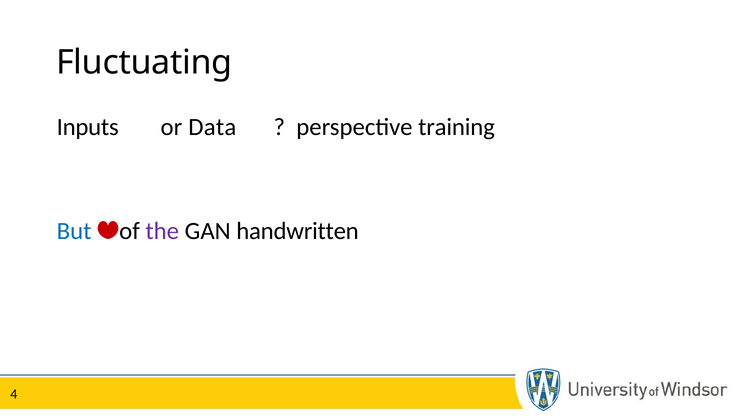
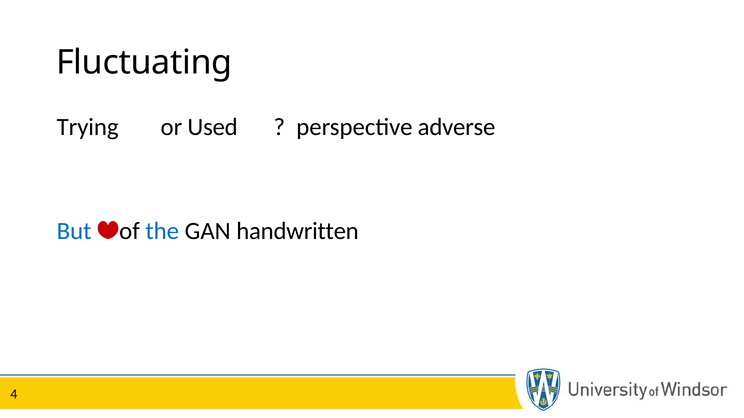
Inputs: Inputs -> Trying
Data: Data -> Used
training: training -> adverse
the colour: purple -> blue
